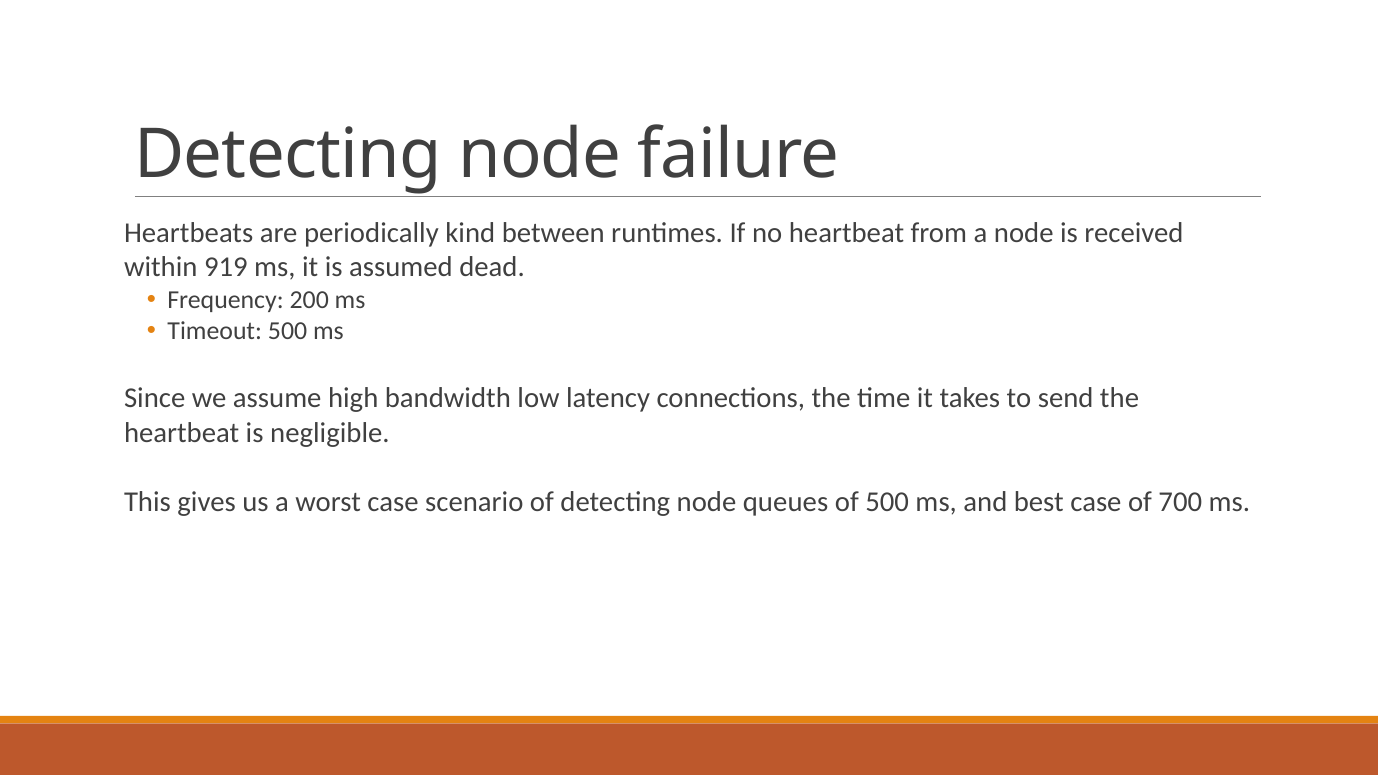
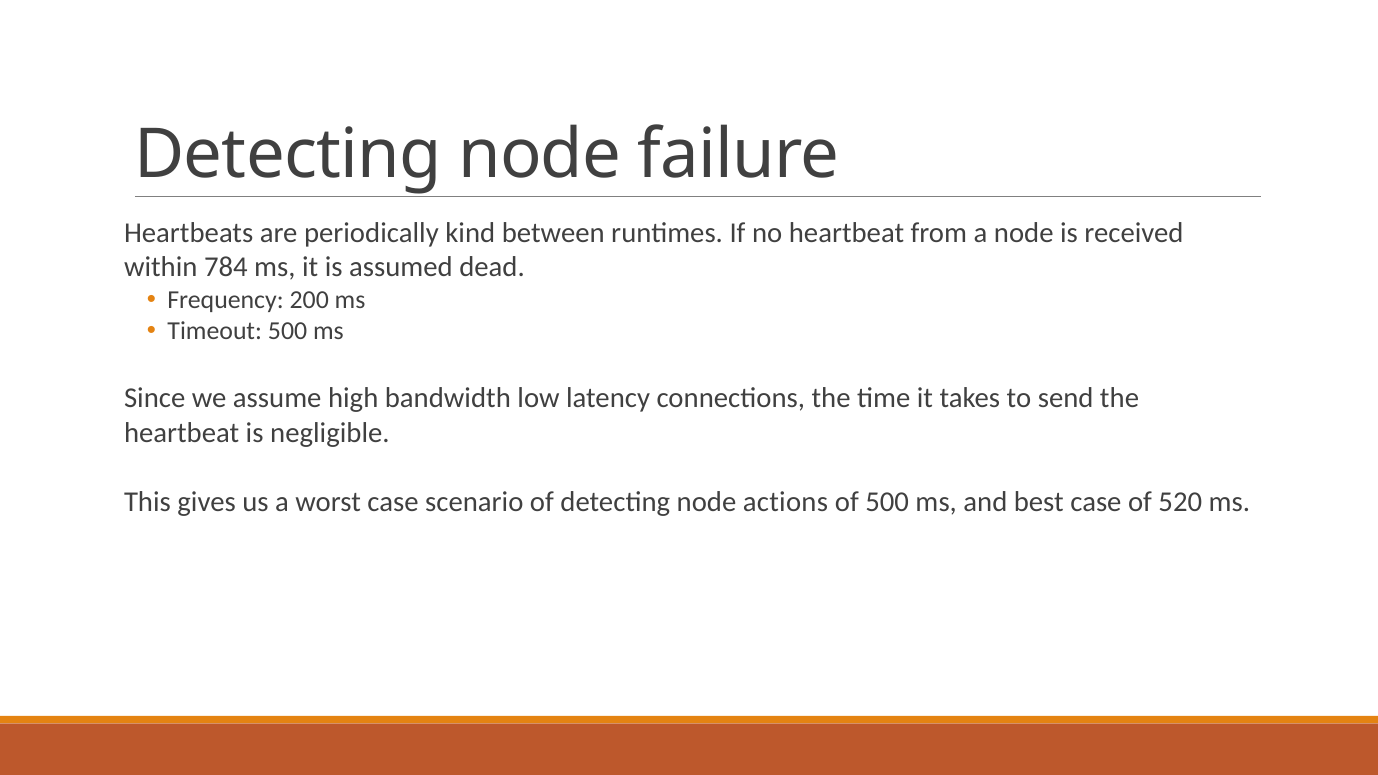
919: 919 -> 784
queues: queues -> actions
700: 700 -> 520
